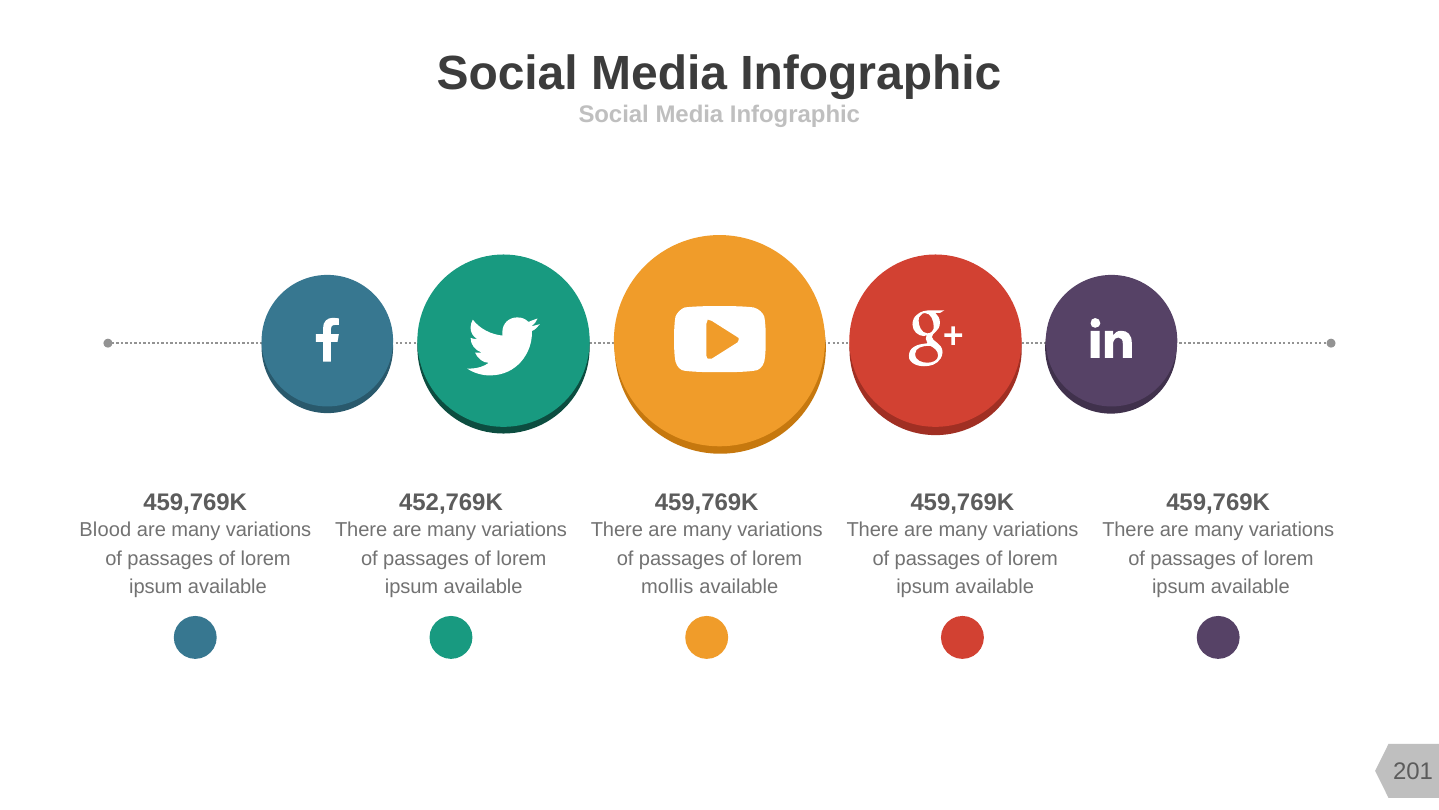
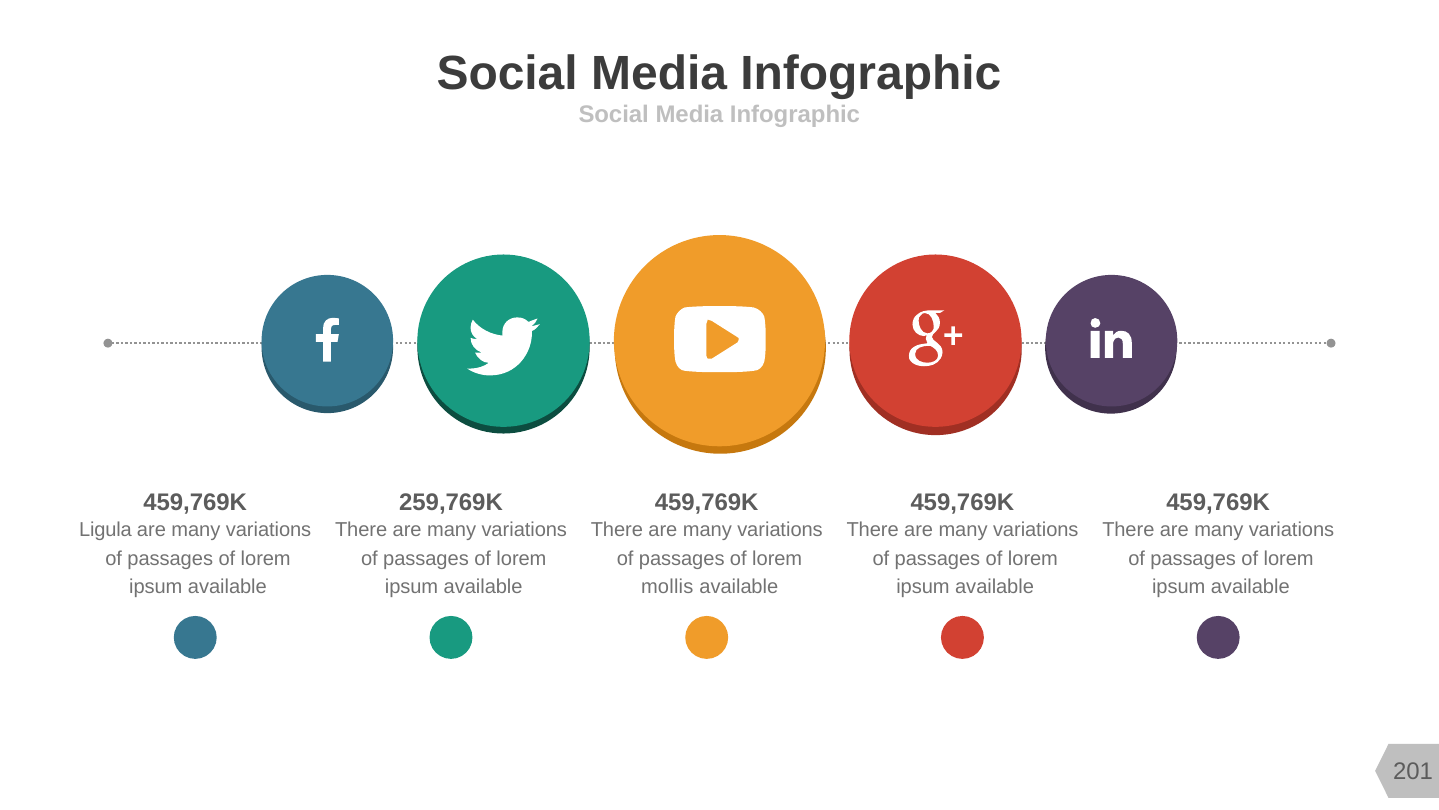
452,769K: 452,769K -> 259,769K
Blood: Blood -> Ligula
